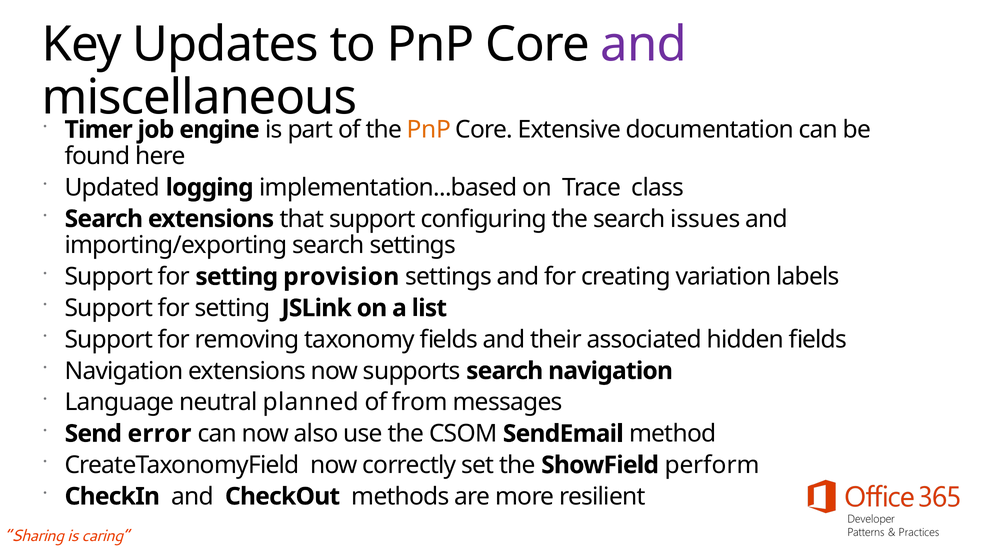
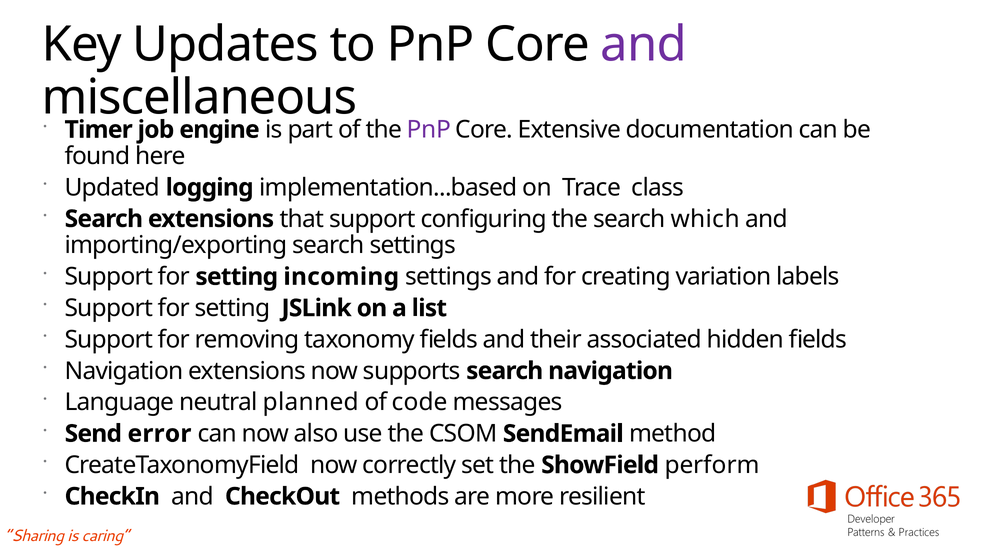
PnP at (429, 130) colour: orange -> purple
issues: issues -> which
provision: provision -> incoming
from: from -> code
